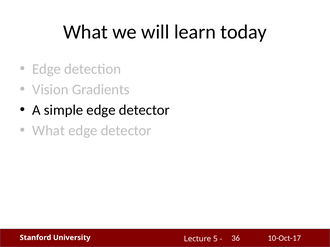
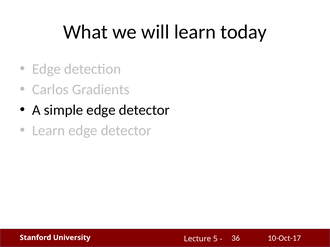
Vision: Vision -> Carlos
What at (49, 131): What -> Learn
